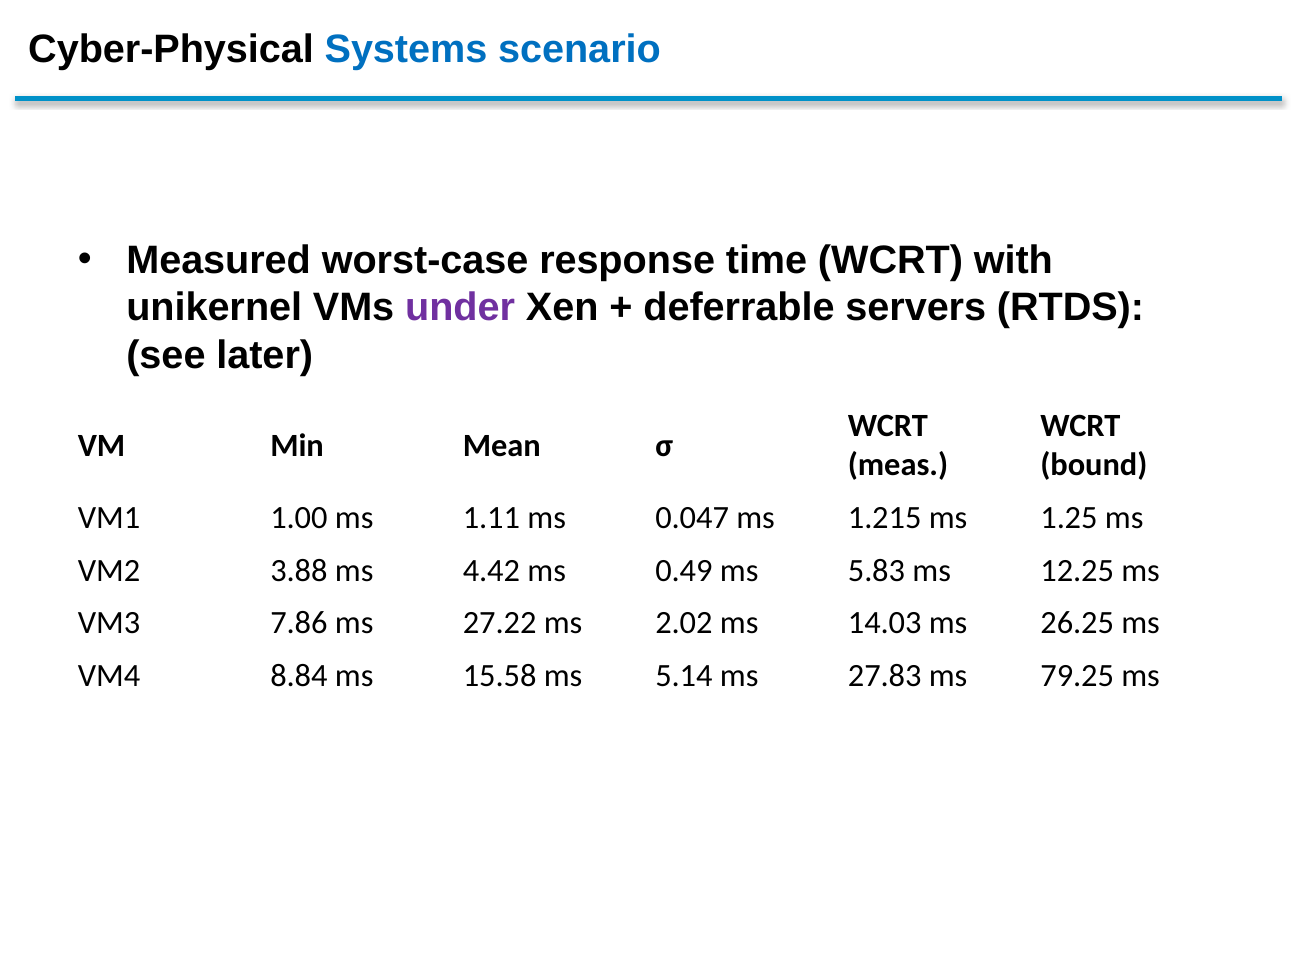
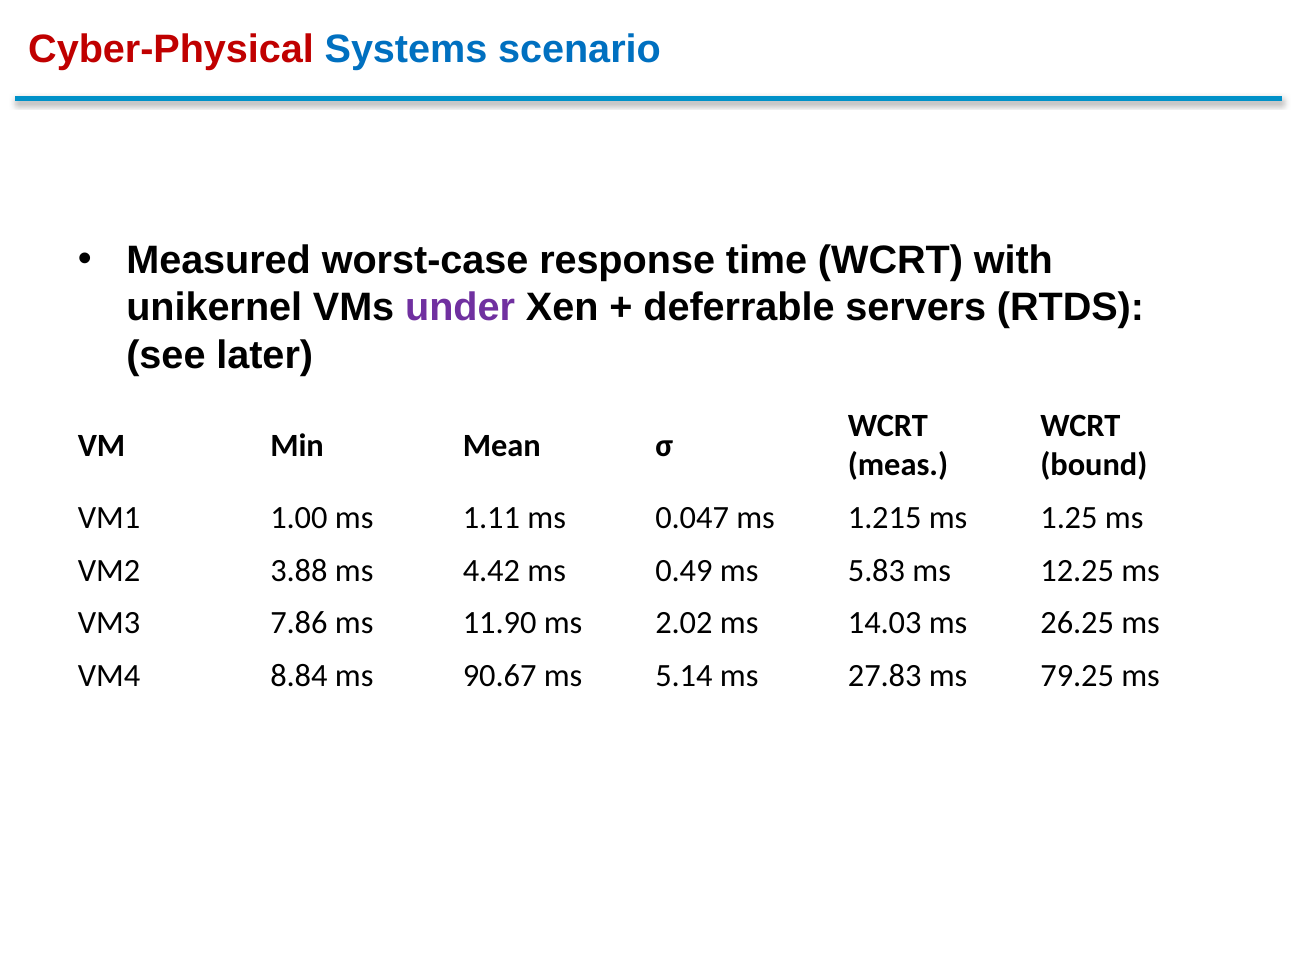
Cyber-Physical colour: black -> red
27.22: 27.22 -> 11.90
15.58: 15.58 -> 90.67
